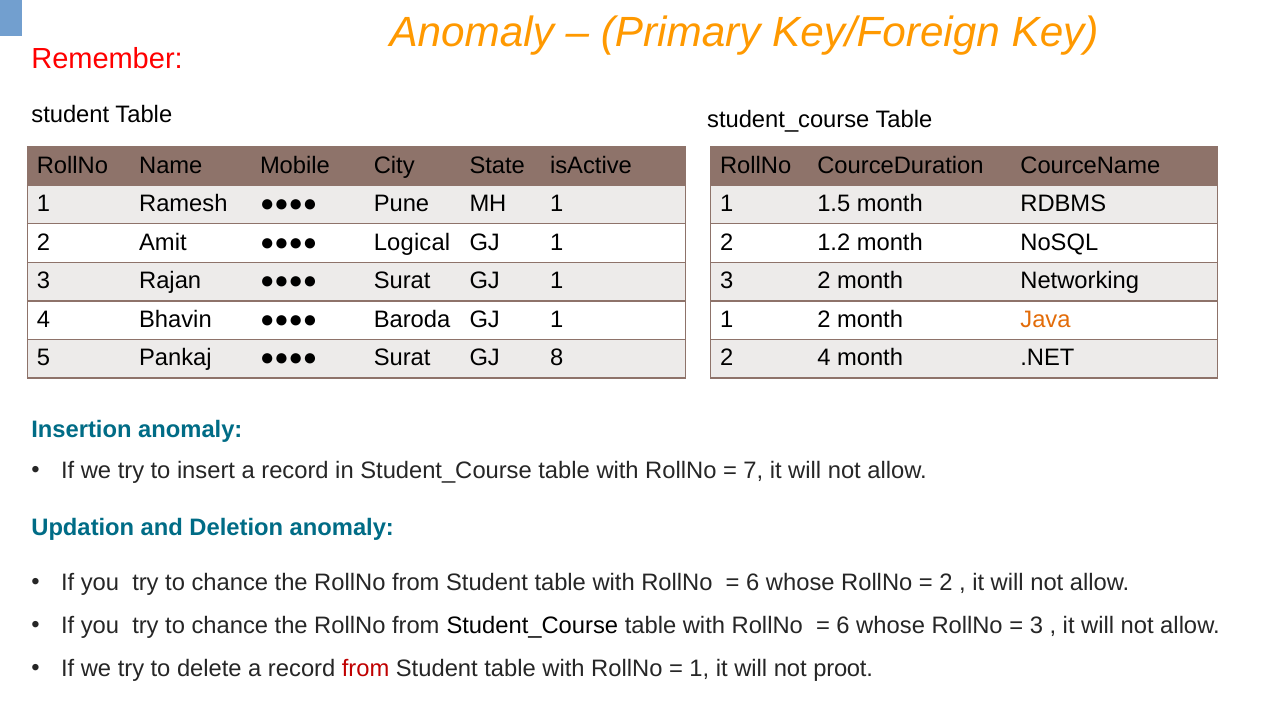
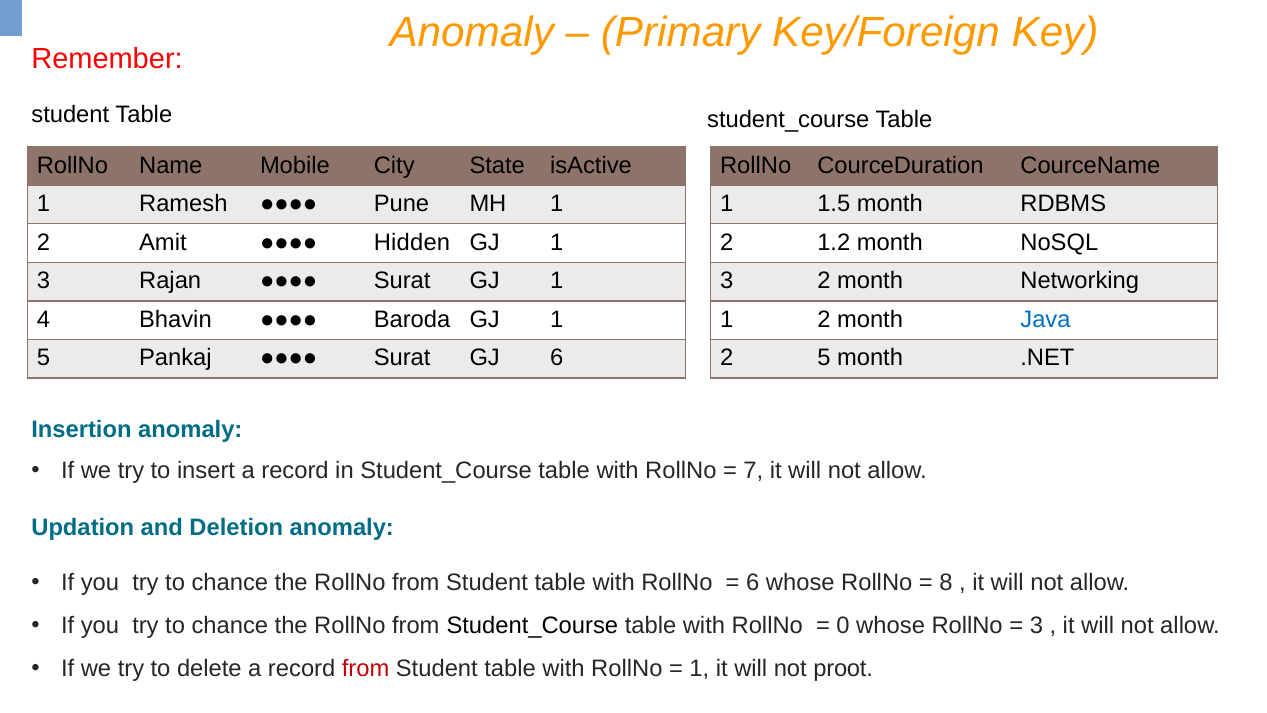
Logical: Logical -> Hidden
Java colour: orange -> blue
GJ 8: 8 -> 6
2 4: 4 -> 5
2 at (946, 583): 2 -> 8
6 at (843, 626): 6 -> 0
